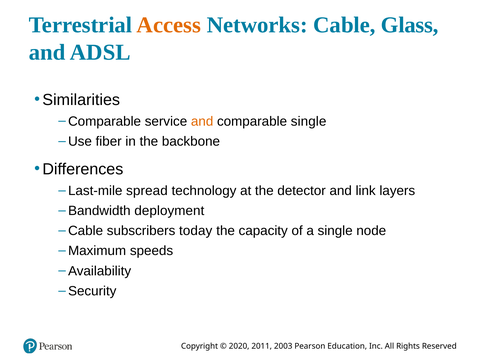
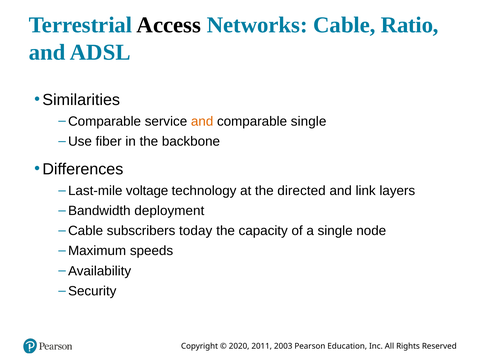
Access colour: orange -> black
Glass: Glass -> Ratio
spread: spread -> voltage
detector: detector -> directed
